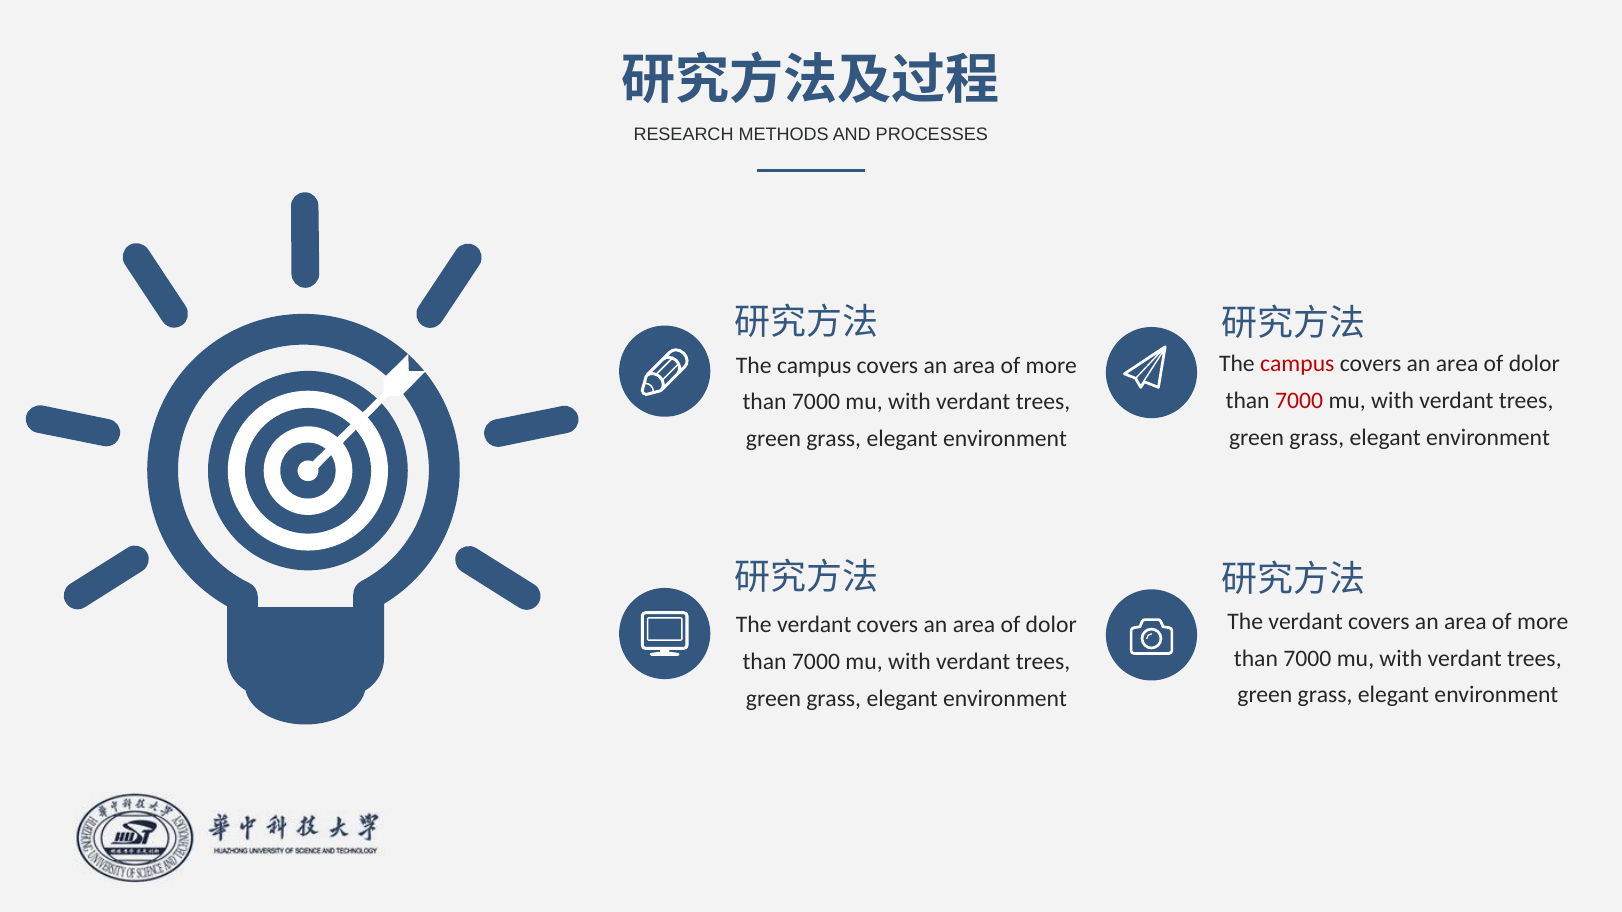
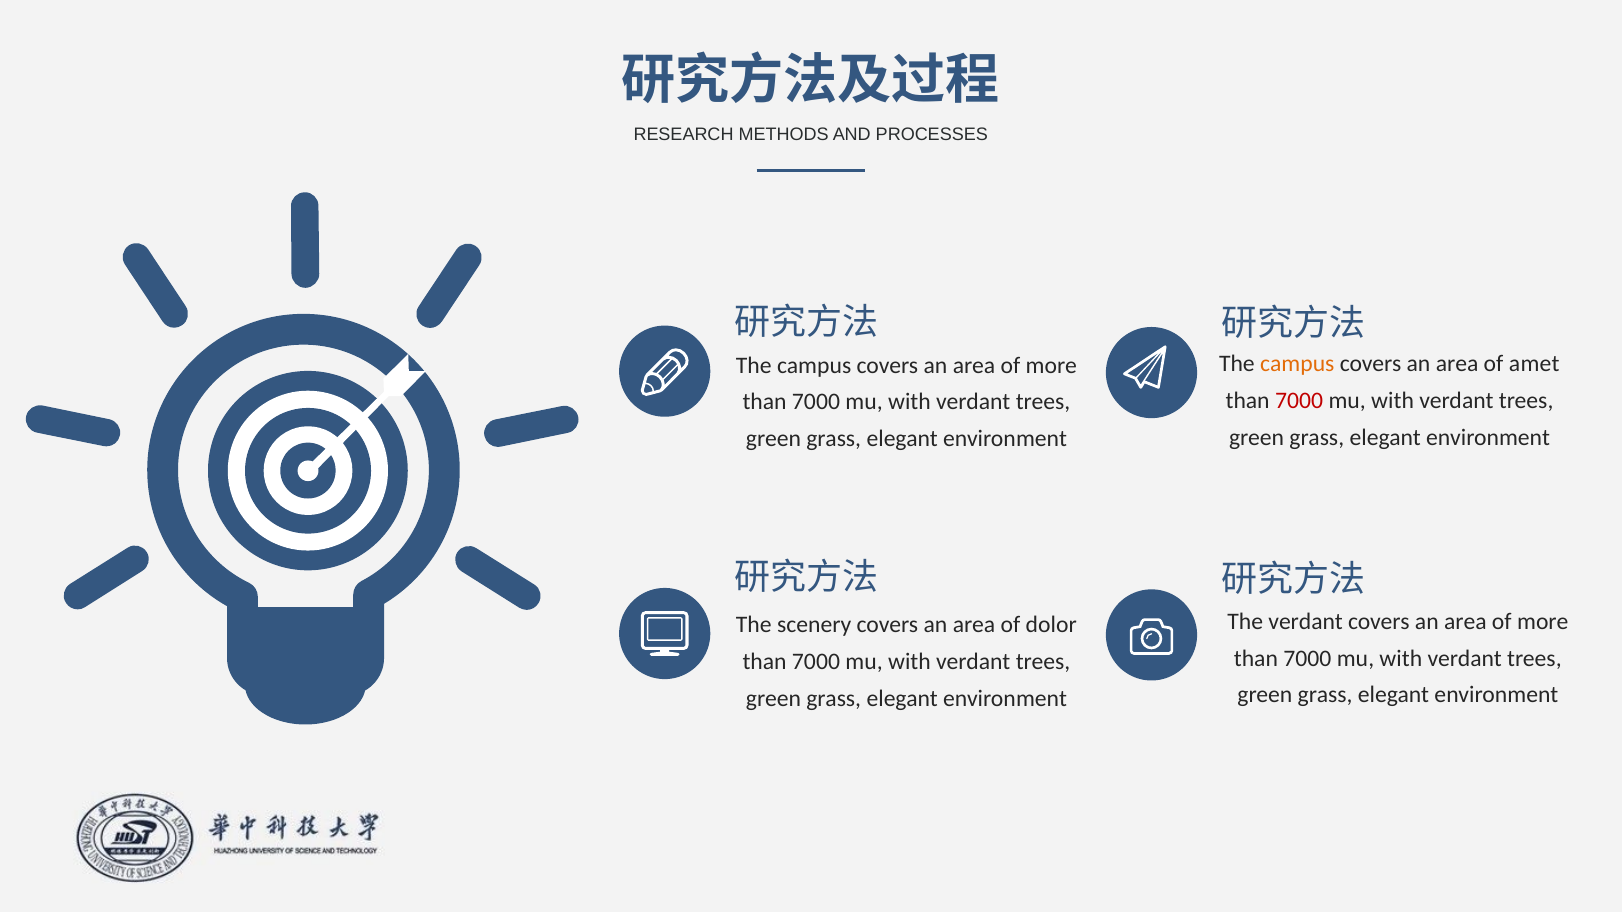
campus at (1297, 364) colour: red -> orange
dolor at (1534, 364): dolor -> amet
verdant at (814, 625): verdant -> scenery
